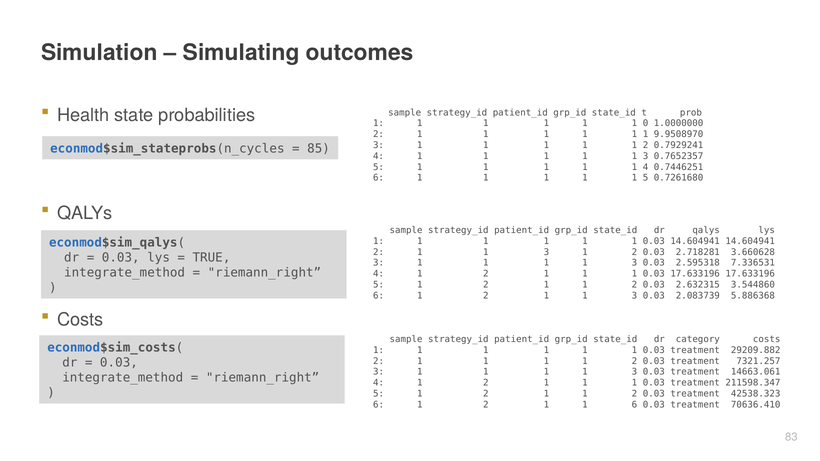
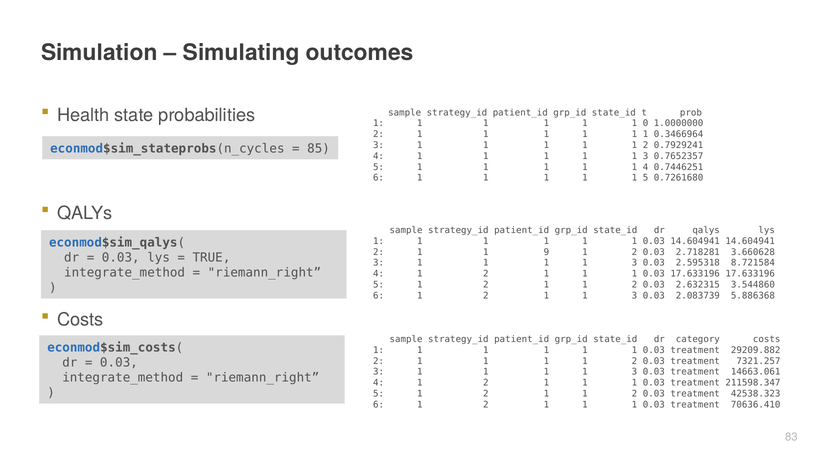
9.9508970: 9.9508970 -> 0.3466964
3 at (546, 252): 3 -> 9
7.336531: 7.336531 -> 8.721584
6 at (634, 405): 6 -> 1
